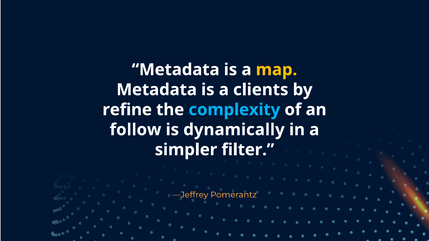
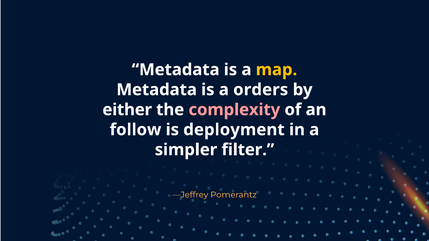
clients: clients -> orders
refine: refine -> either
complexity colour: light blue -> pink
dynamically: dynamically -> deployment
